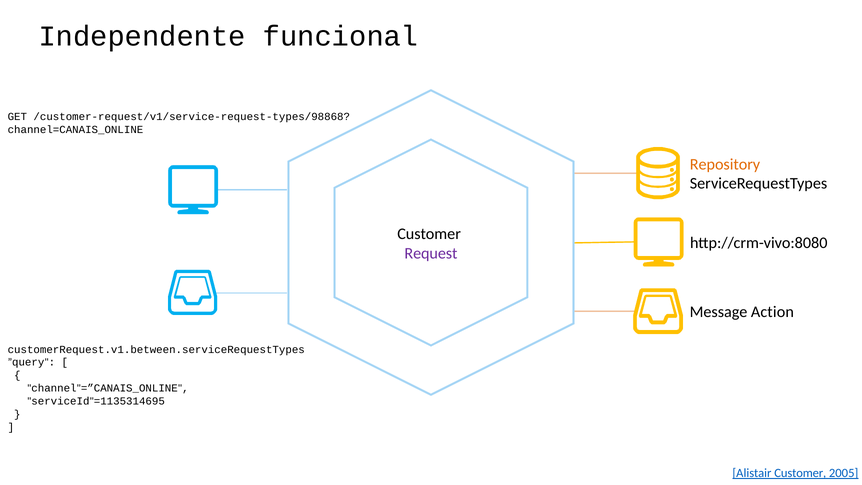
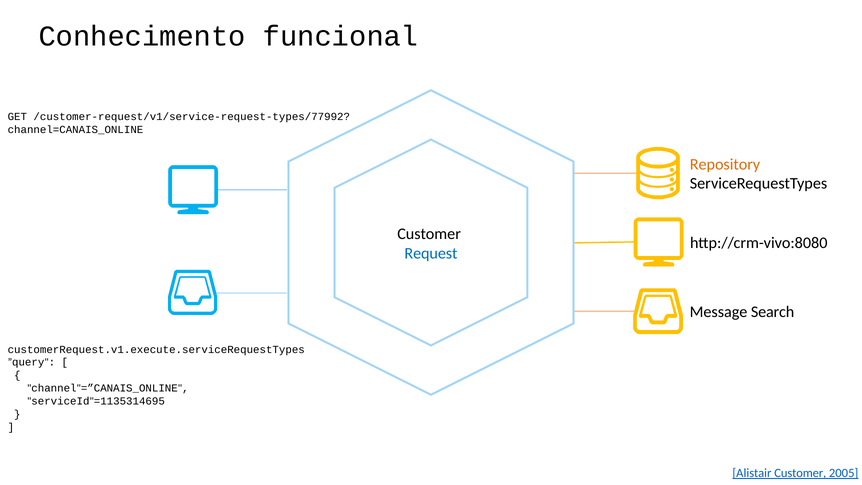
Independente: Independente -> Conhecimento
/customer-request/v1/service-request-types/98868: /customer-request/v1/service-request-types/98868 -> /customer-request/v1/service-request-types/77992
Request colour: purple -> blue
Action: Action -> Search
customerRequest.v1.between.serviceRequestTypes: customerRequest.v1.between.serviceRequestTypes -> customerRequest.v1.execute.serviceRequestTypes
